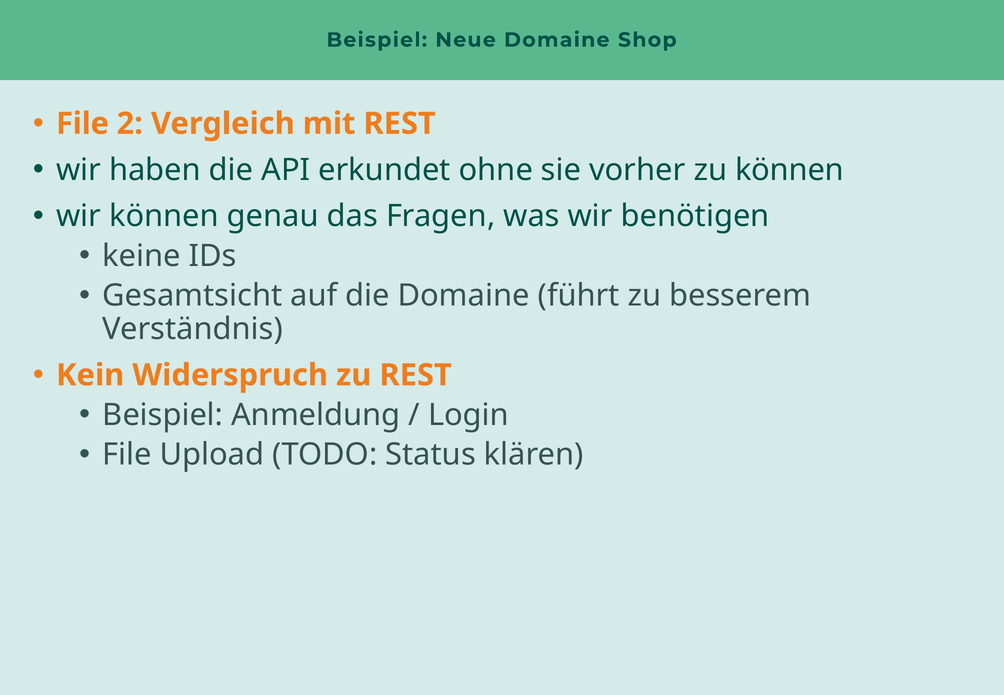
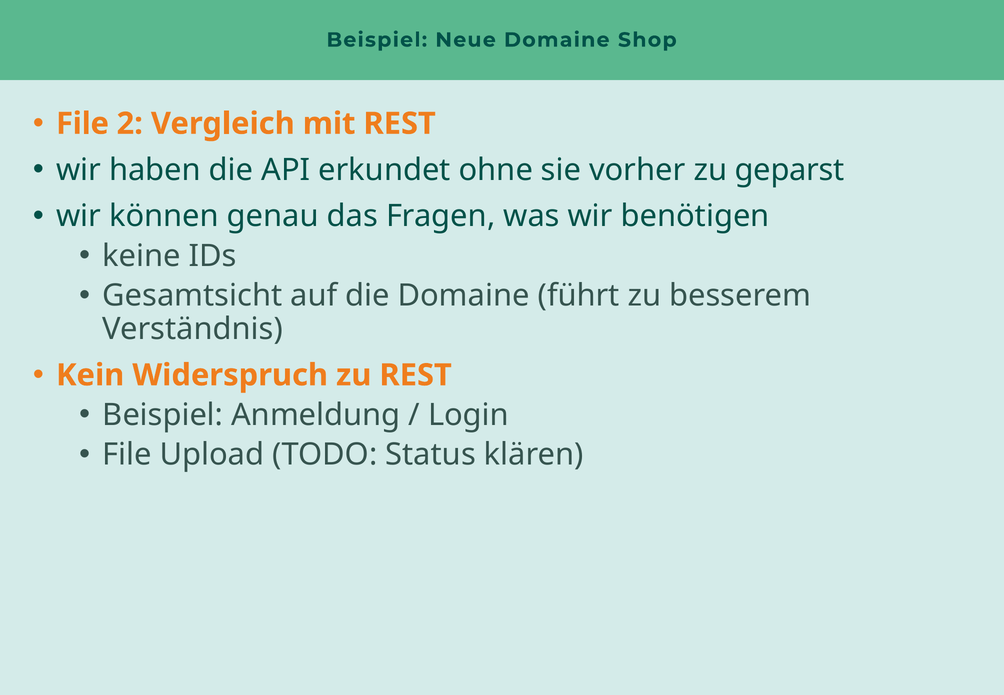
zu können: können -> geparst
